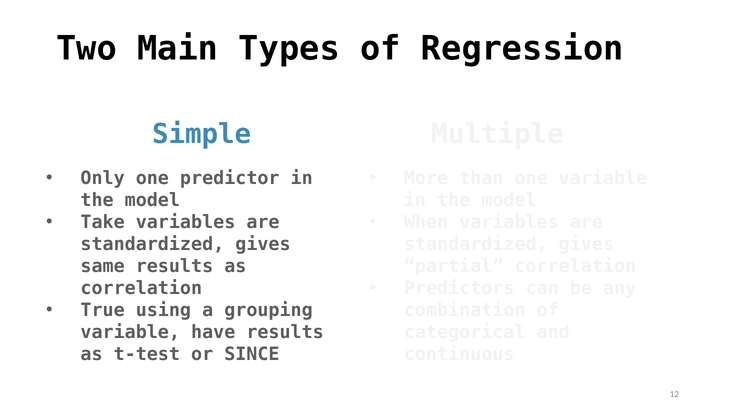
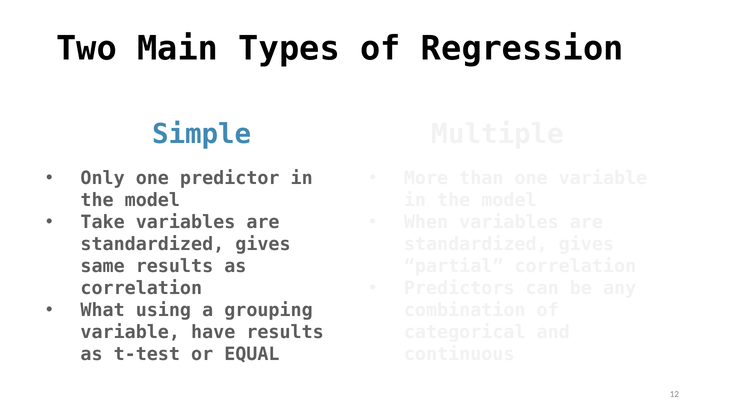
True: True -> What
SINCE: SINCE -> EQUAL
